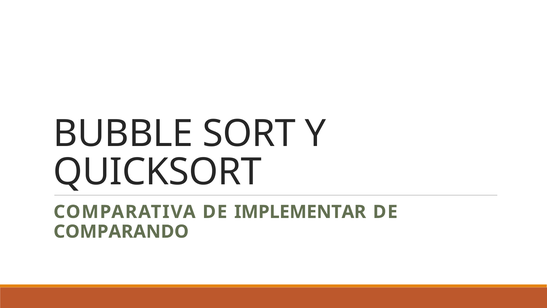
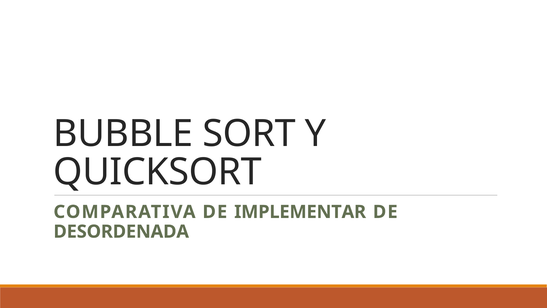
COMPARANDO: COMPARANDO -> DESORDENADA
